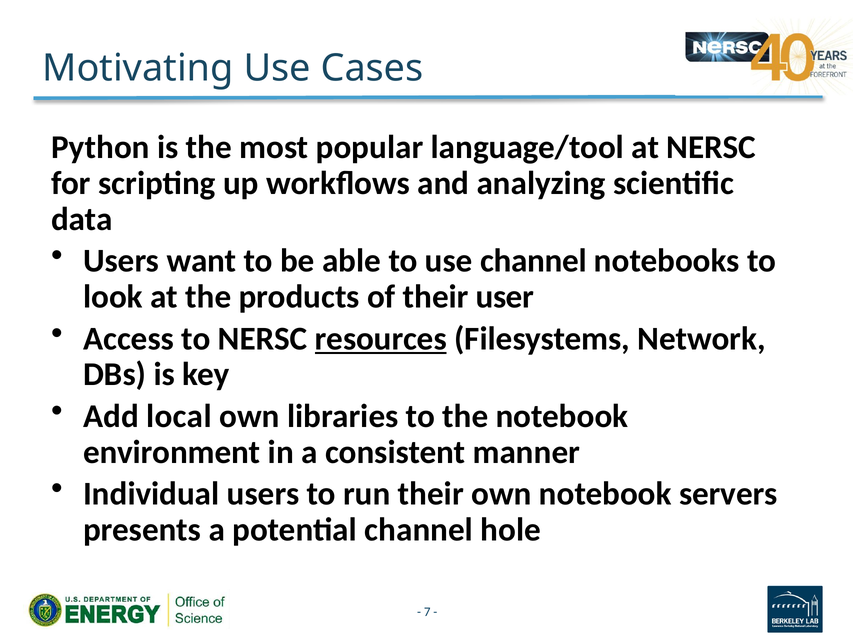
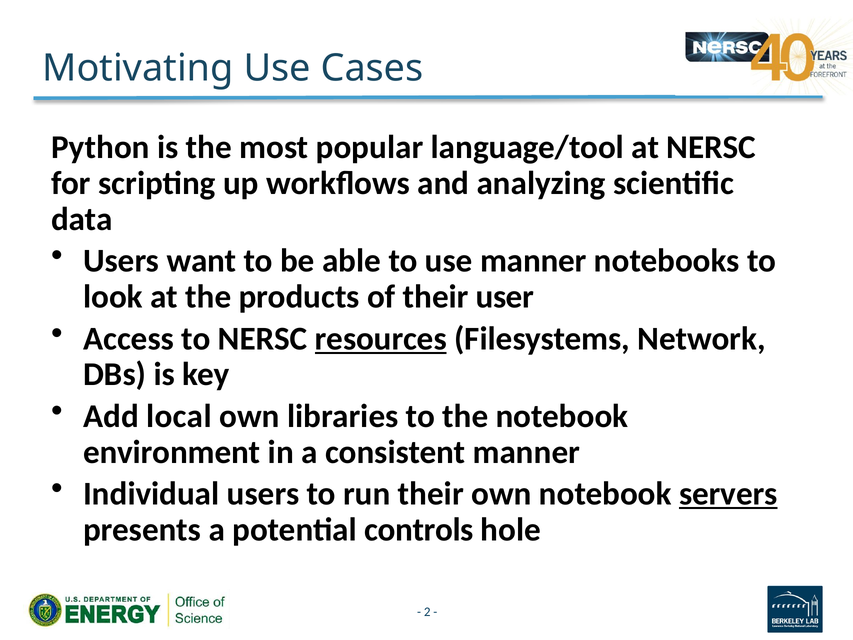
use channel: channel -> manner
servers underline: none -> present
potential channel: channel -> controls
7: 7 -> 2
